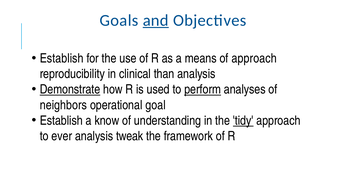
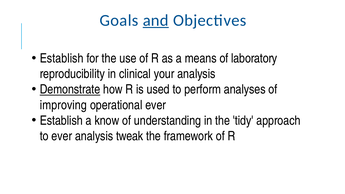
of approach: approach -> laboratory
than: than -> your
perform underline: present -> none
neighbors: neighbors -> improving
operational goal: goal -> ever
tidy underline: present -> none
